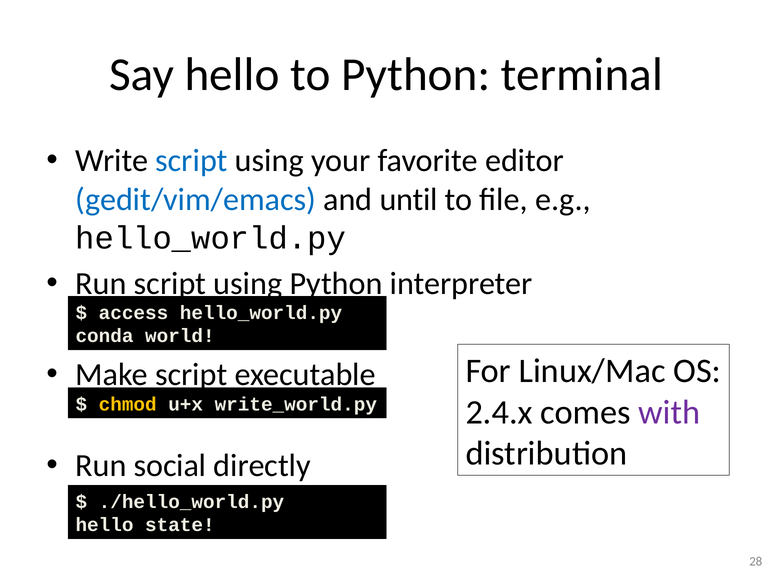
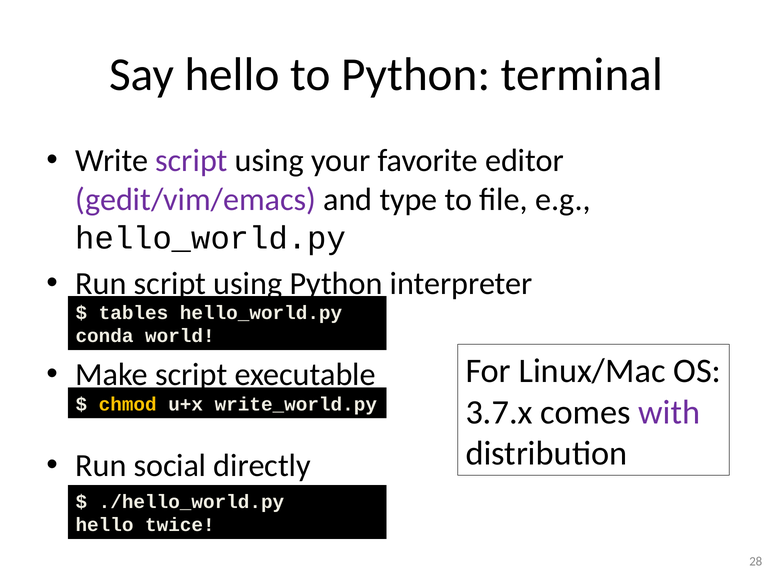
script at (192, 161) colour: blue -> purple
gedit/vim/emacs colour: blue -> purple
until: until -> type
access: access -> tables
2.4.x: 2.4.x -> 3.7.x
state: state -> twice
